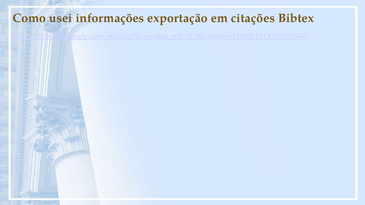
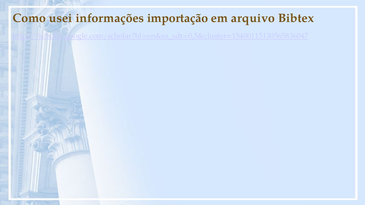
exportação: exportação -> importação
citações: citações -> arquivo
